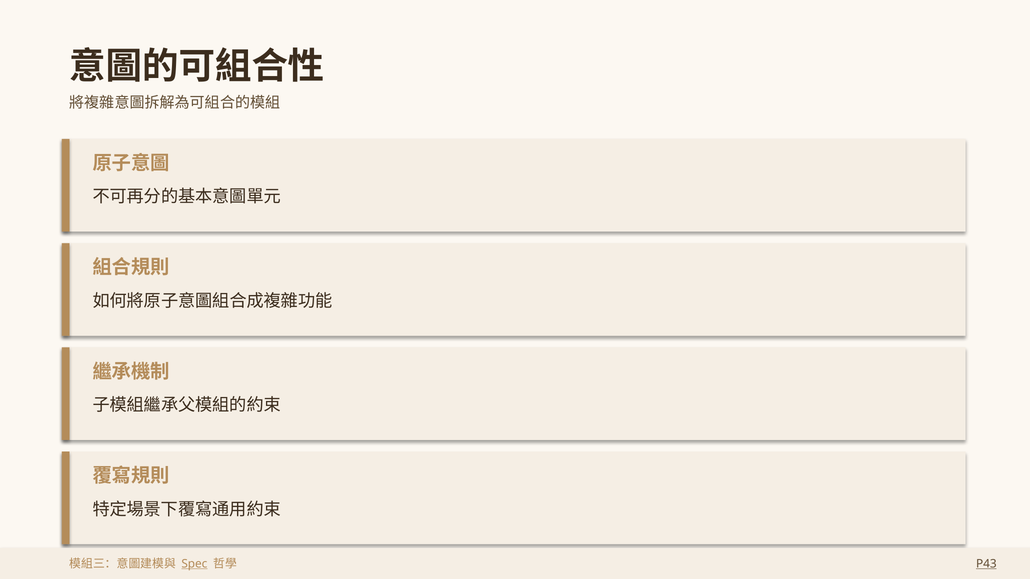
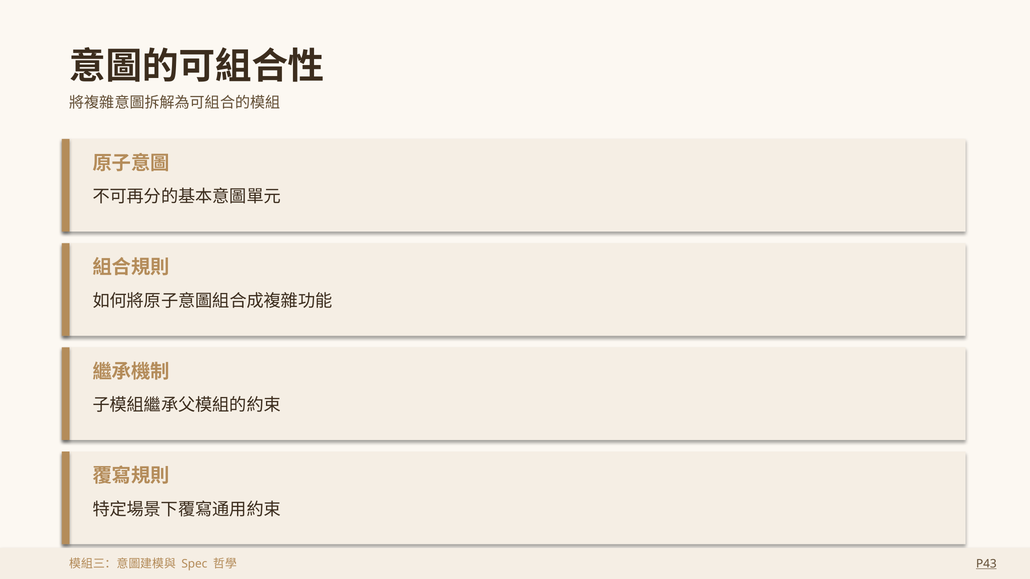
Spec underline: present -> none
